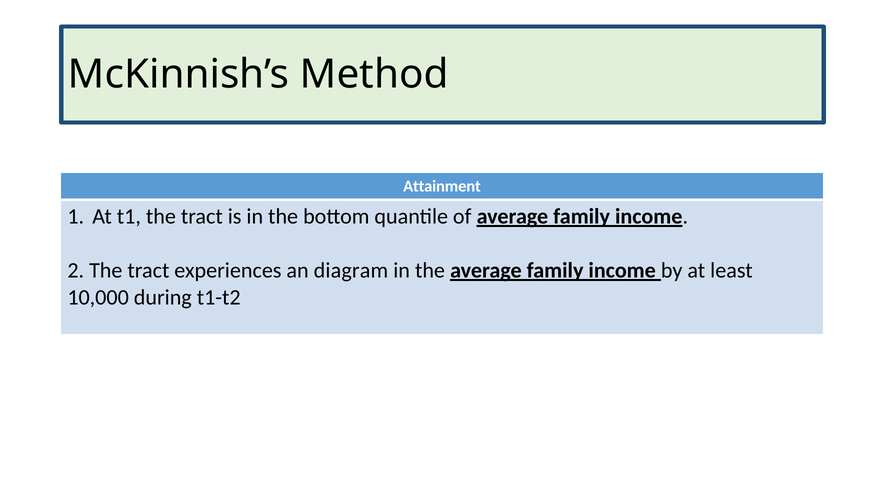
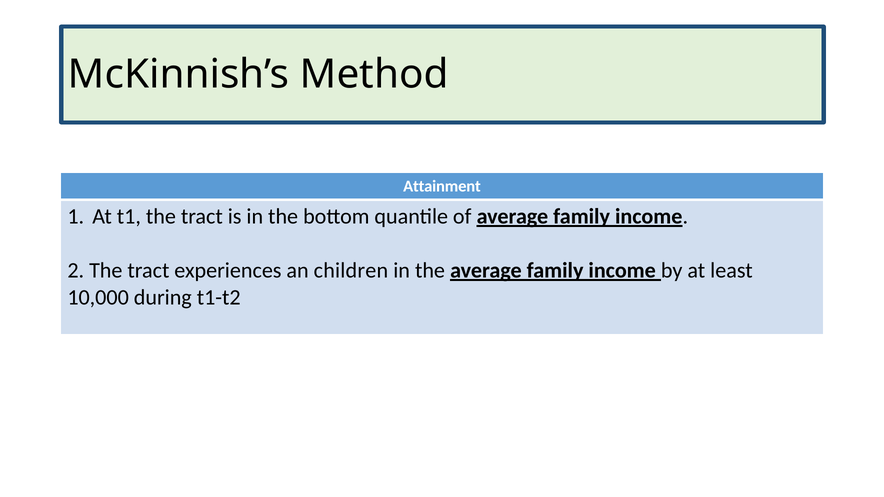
diagram: diagram -> children
